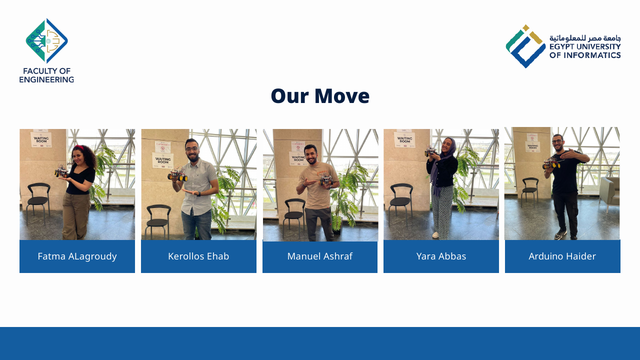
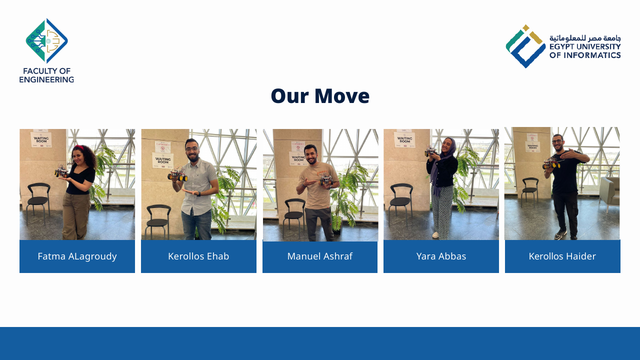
Abbas Arduino: Arduino -> Kerollos
